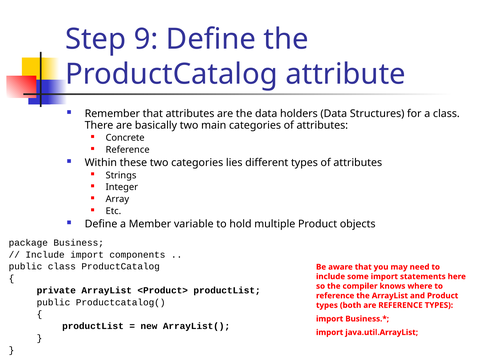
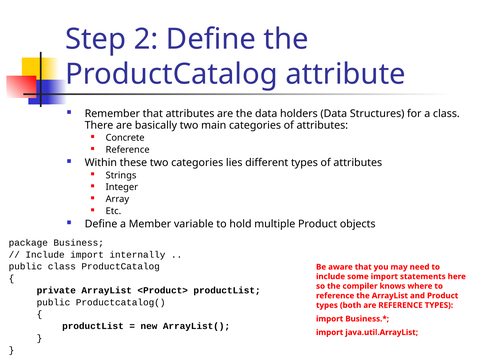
9: 9 -> 2
components: components -> internally
